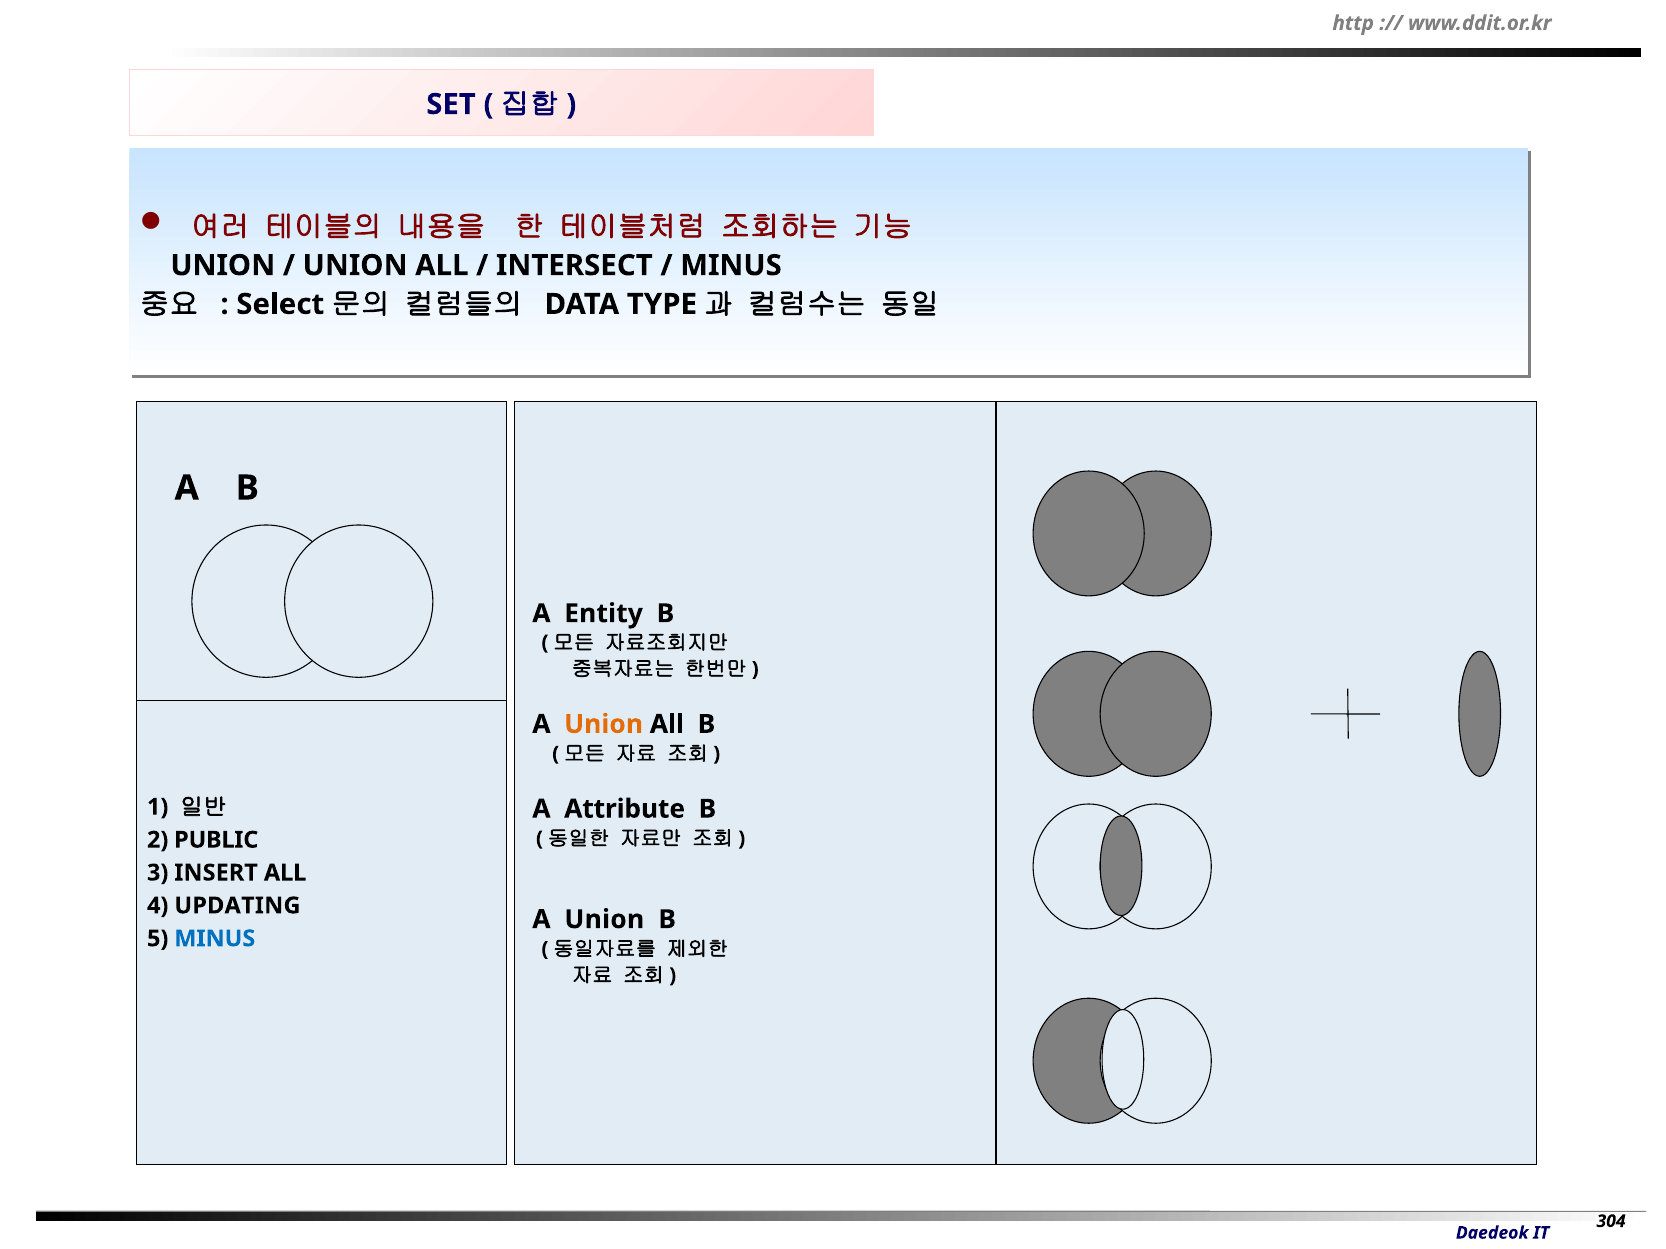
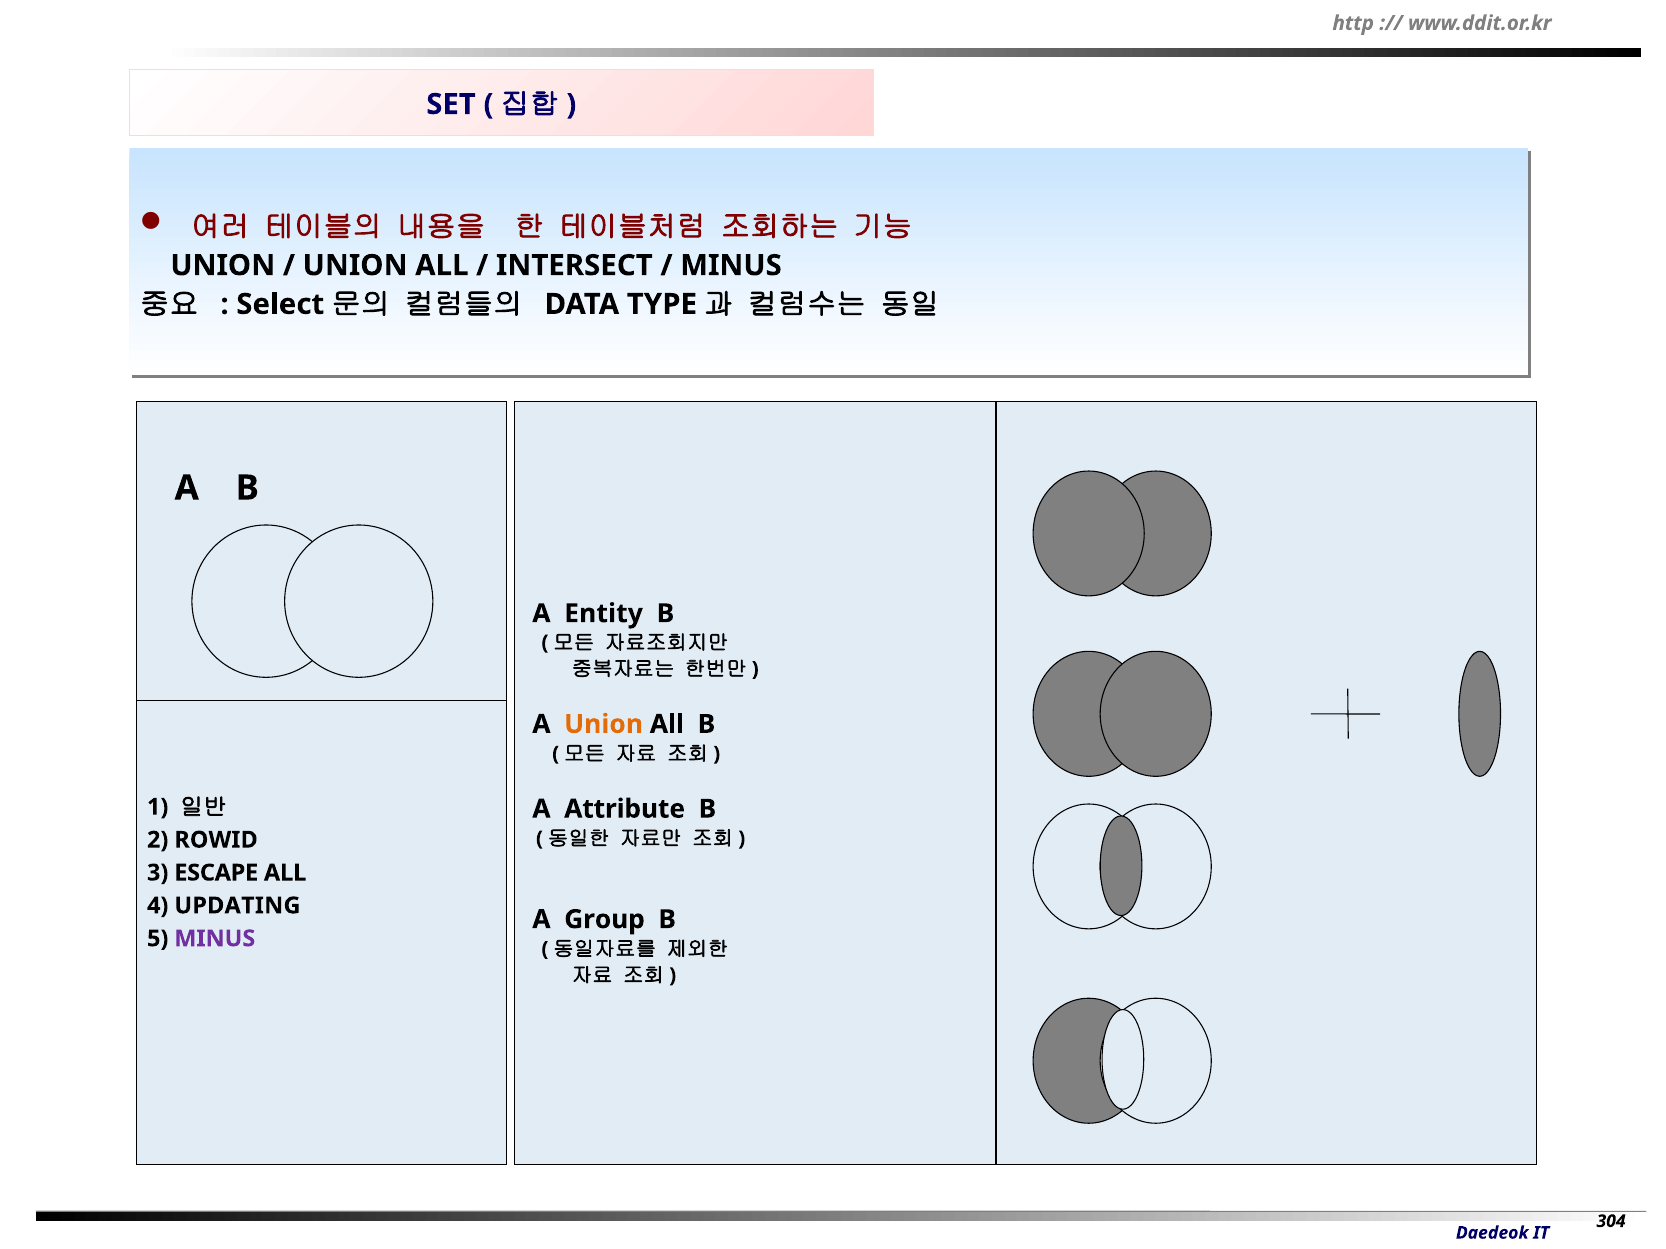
PUBLIC: PUBLIC -> ROWID
INSERT: INSERT -> ESCAPE
Union at (604, 920): Union -> Group
MINUS at (215, 939) colour: blue -> purple
